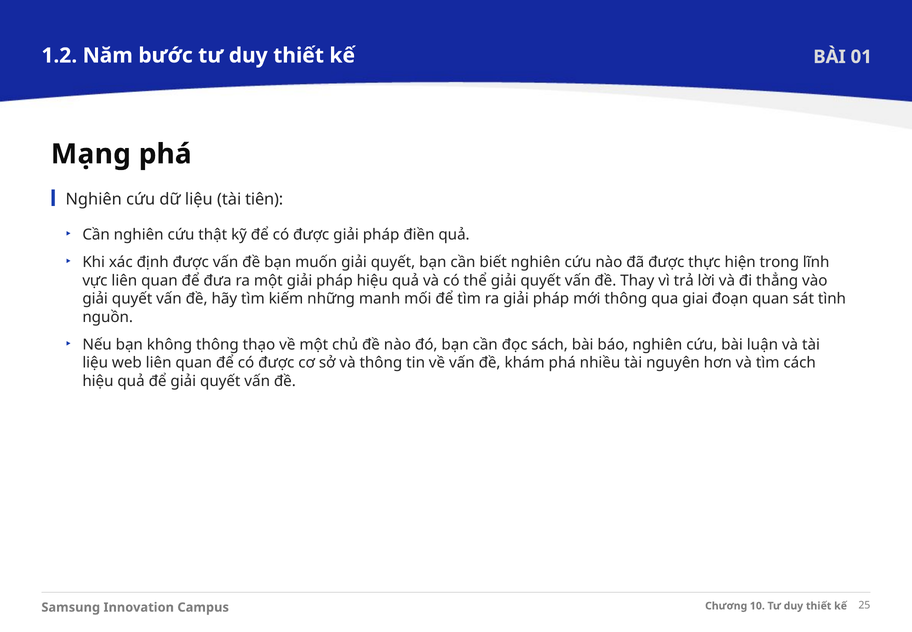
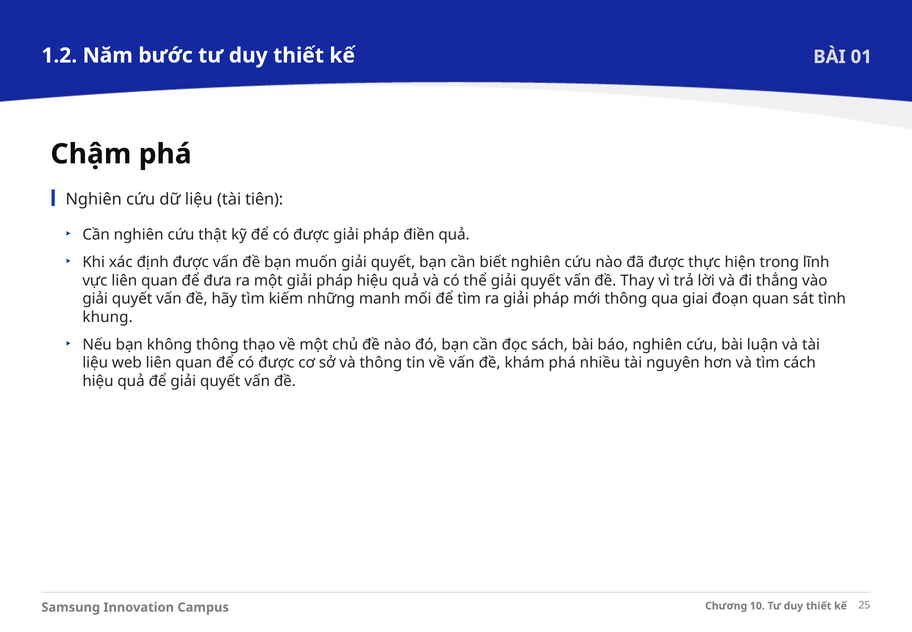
Mạng: Mạng -> Chậm
nguồn: nguồn -> khung
